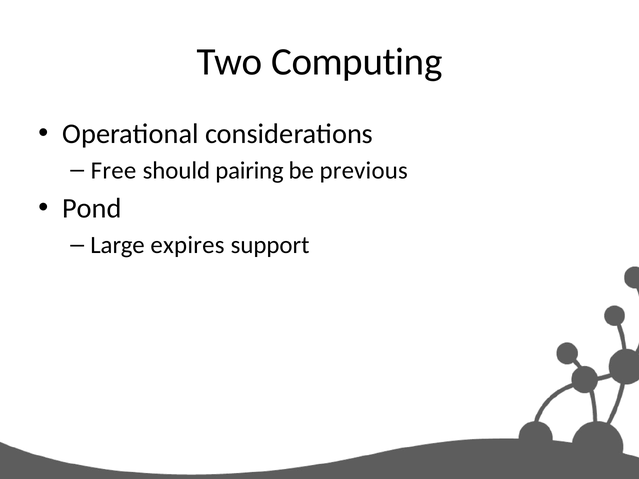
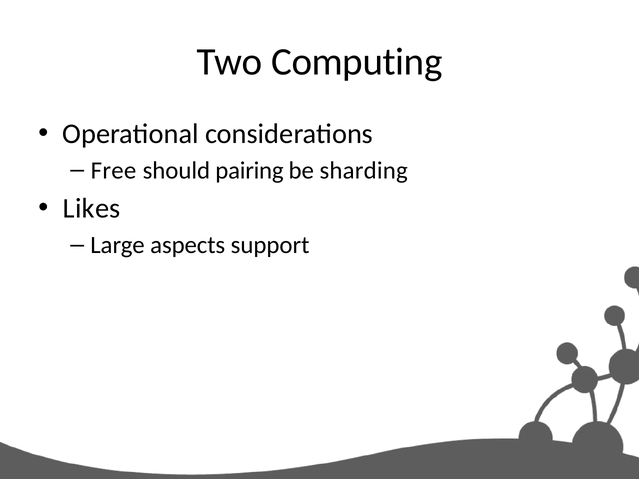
previous: previous -> sharding
Pond: Pond -> Likes
expires: expires -> aspects
